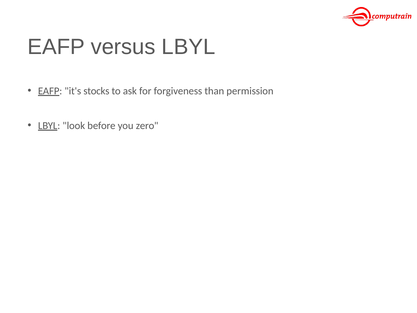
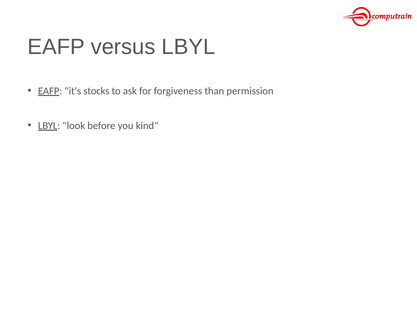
zero: zero -> kind
